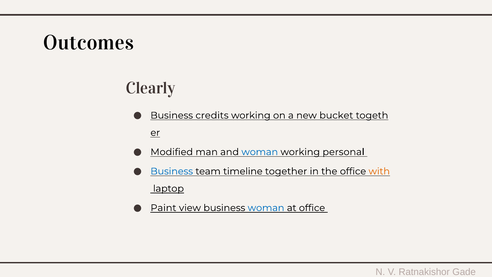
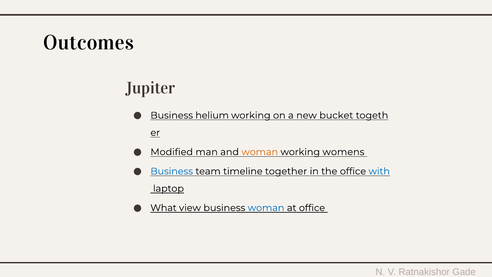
Clearly: Clearly -> Jupiter
credits: credits -> helium
woman at (260, 152) colour: blue -> orange
personal: personal -> womens
with colour: orange -> blue
Paint: Paint -> What
